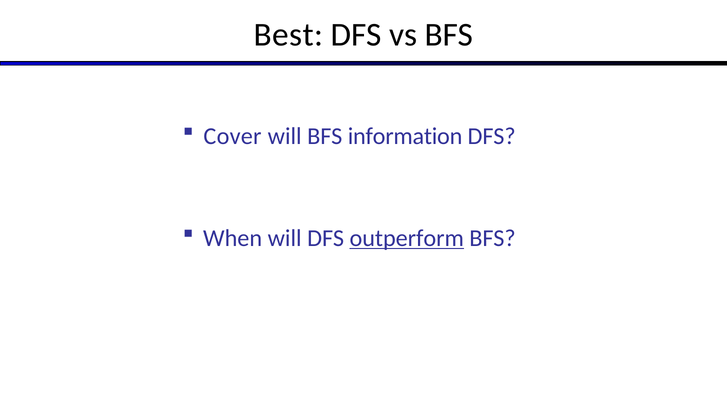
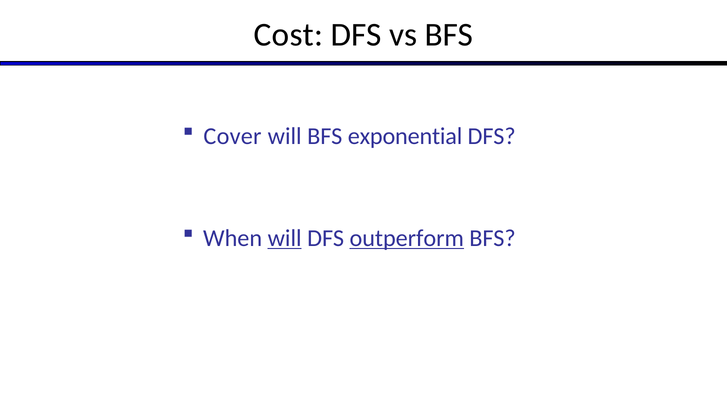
Best: Best -> Cost
information: information -> exponential
will at (285, 238) underline: none -> present
